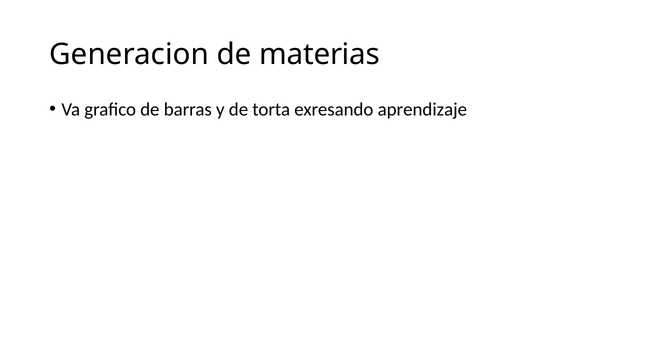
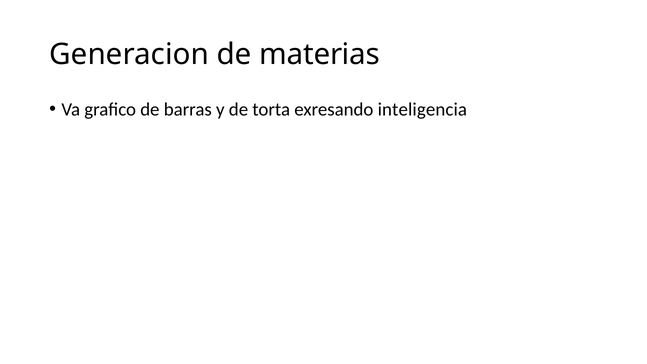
aprendizaje: aprendizaje -> inteligencia
